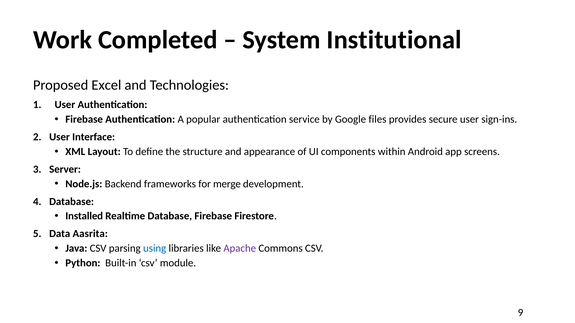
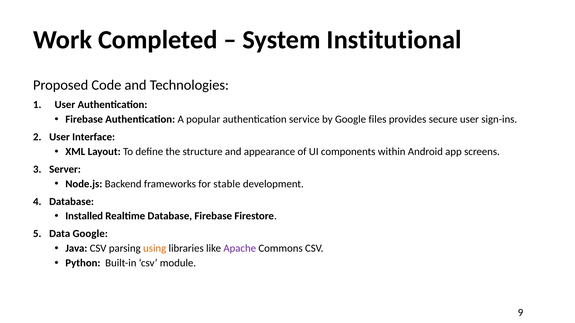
Excel: Excel -> Code
merge: merge -> stable
Data Aasrita: Aasrita -> Google
using colour: blue -> orange
